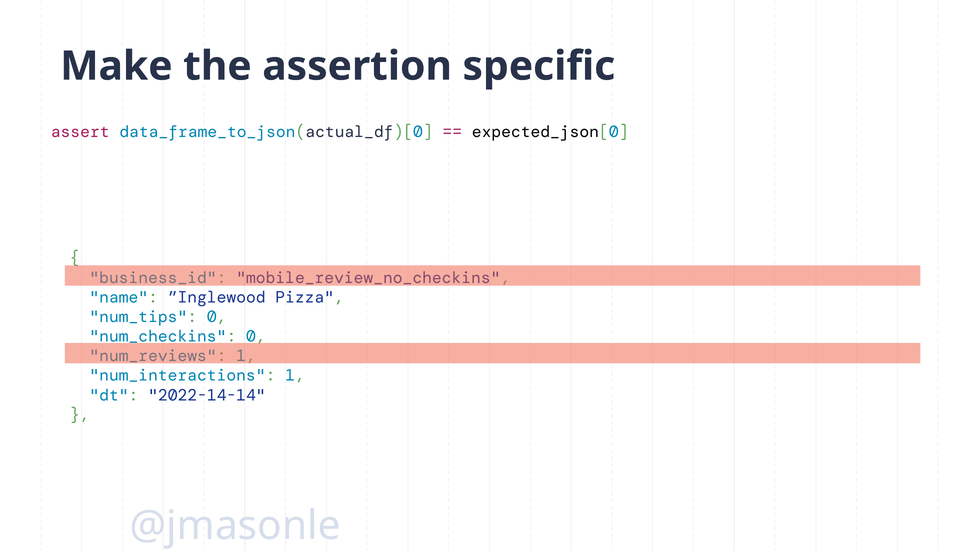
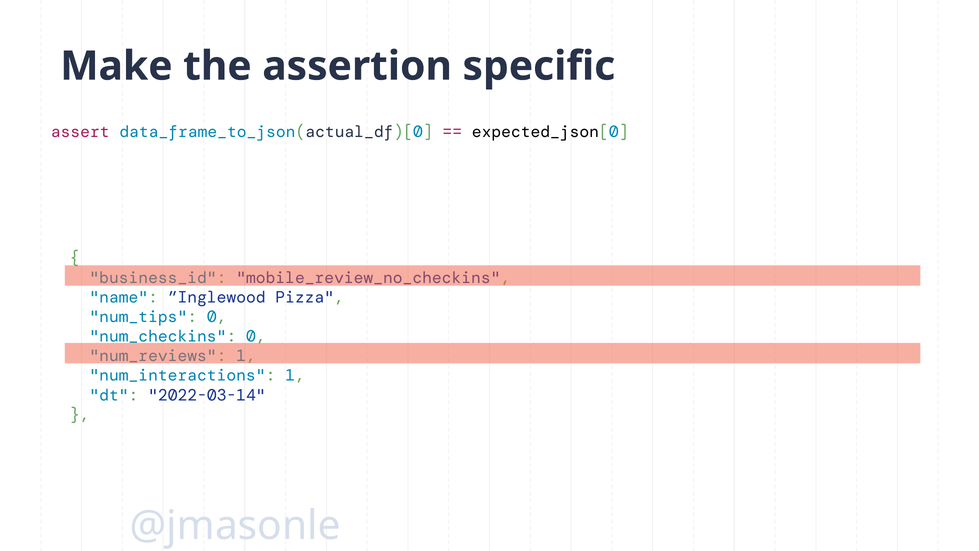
2022-14-14: 2022-14-14 -> 2022-03-14
